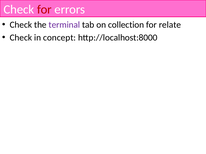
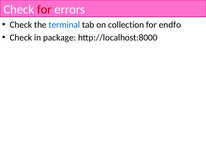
terminal colour: purple -> blue
relate: relate -> endfo
concept: concept -> package
